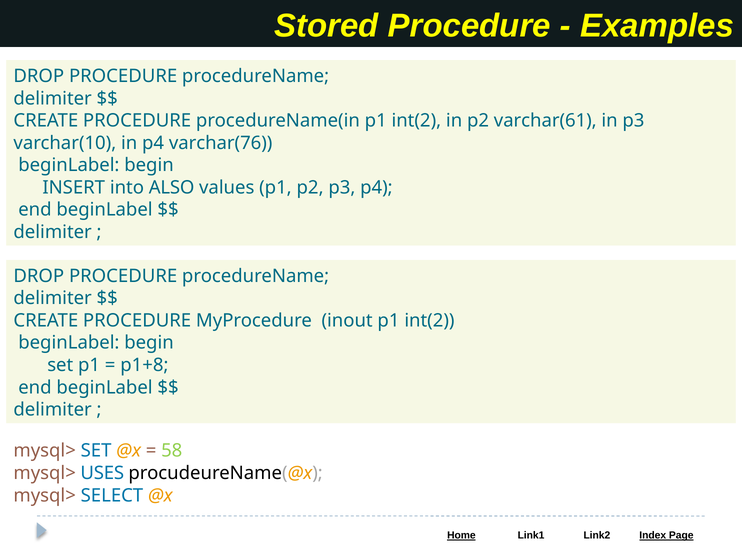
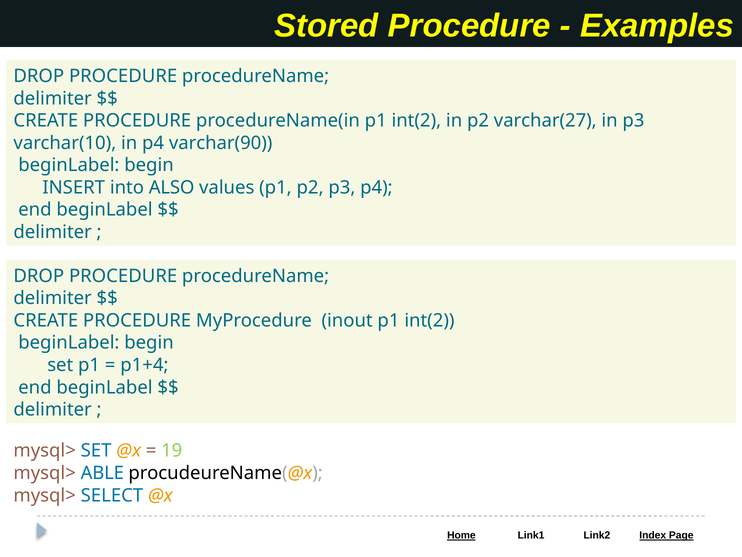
varchar(61: varchar(61 -> varchar(27
varchar(76: varchar(76 -> varchar(90
p1+8: p1+8 -> p1+4
58: 58 -> 19
USES: USES -> ABLE
